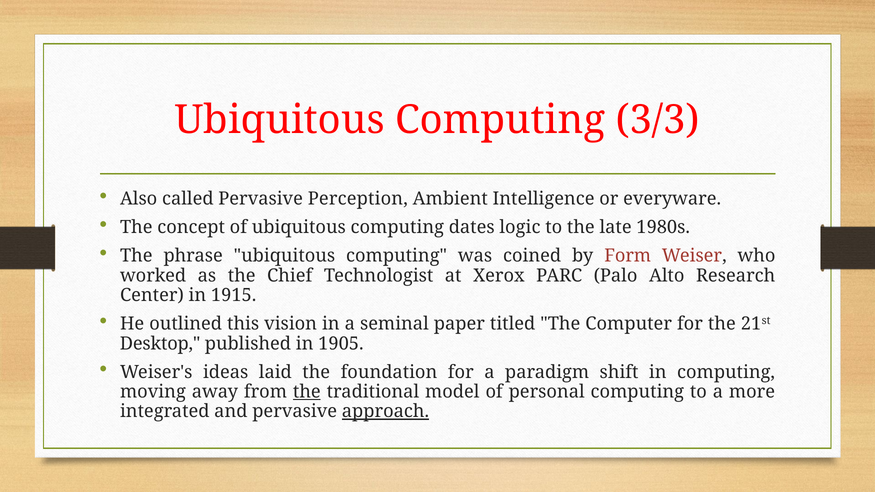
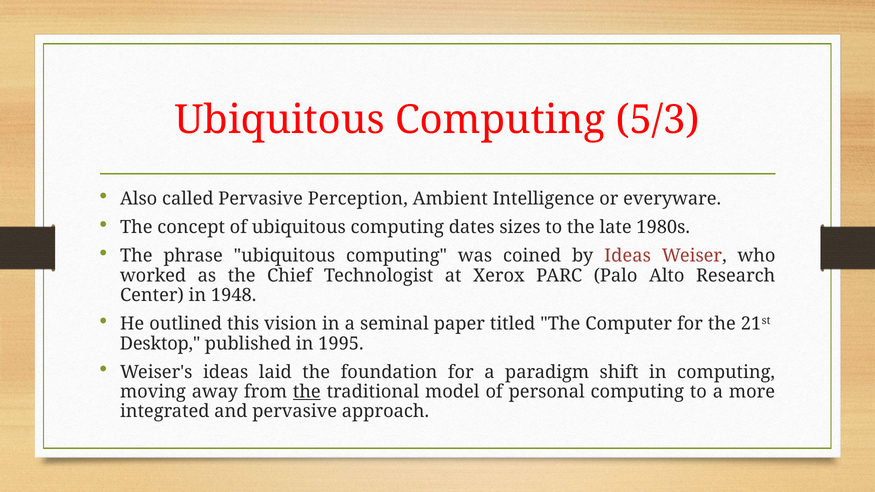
3/3: 3/3 -> 5/3
logic: logic -> sizes
by Form: Form -> Ideas
1915: 1915 -> 1948
1905: 1905 -> 1995
approach underline: present -> none
